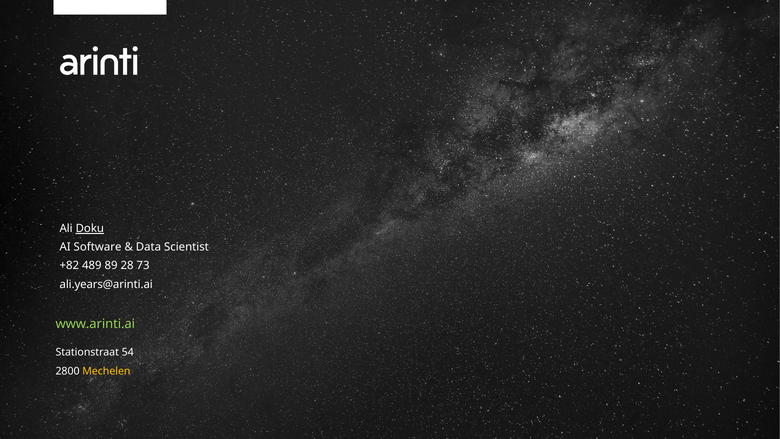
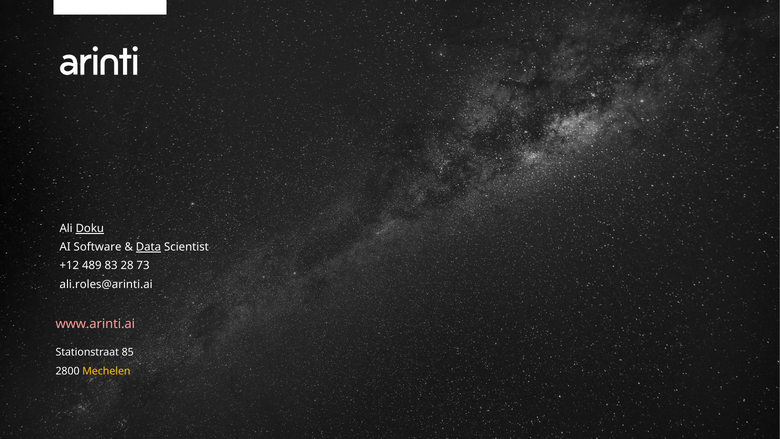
Data underline: none -> present
+82: +82 -> +12
89: 89 -> 83
ali.years@arinti.ai: ali.years@arinti.ai -> ali.roles@arinti.ai
www.arinti.ai colour: light green -> pink
54: 54 -> 85
